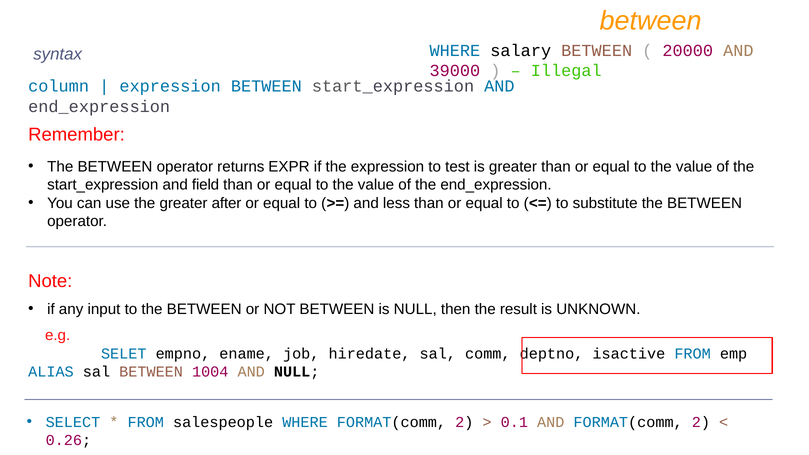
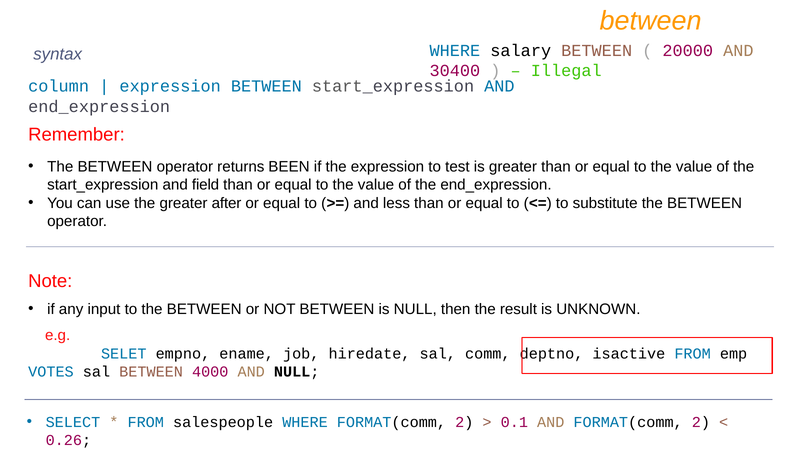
39000: 39000 -> 30400
EXPR: EXPR -> BEEN
ALIAS: ALIAS -> VOTES
1004: 1004 -> 4000
